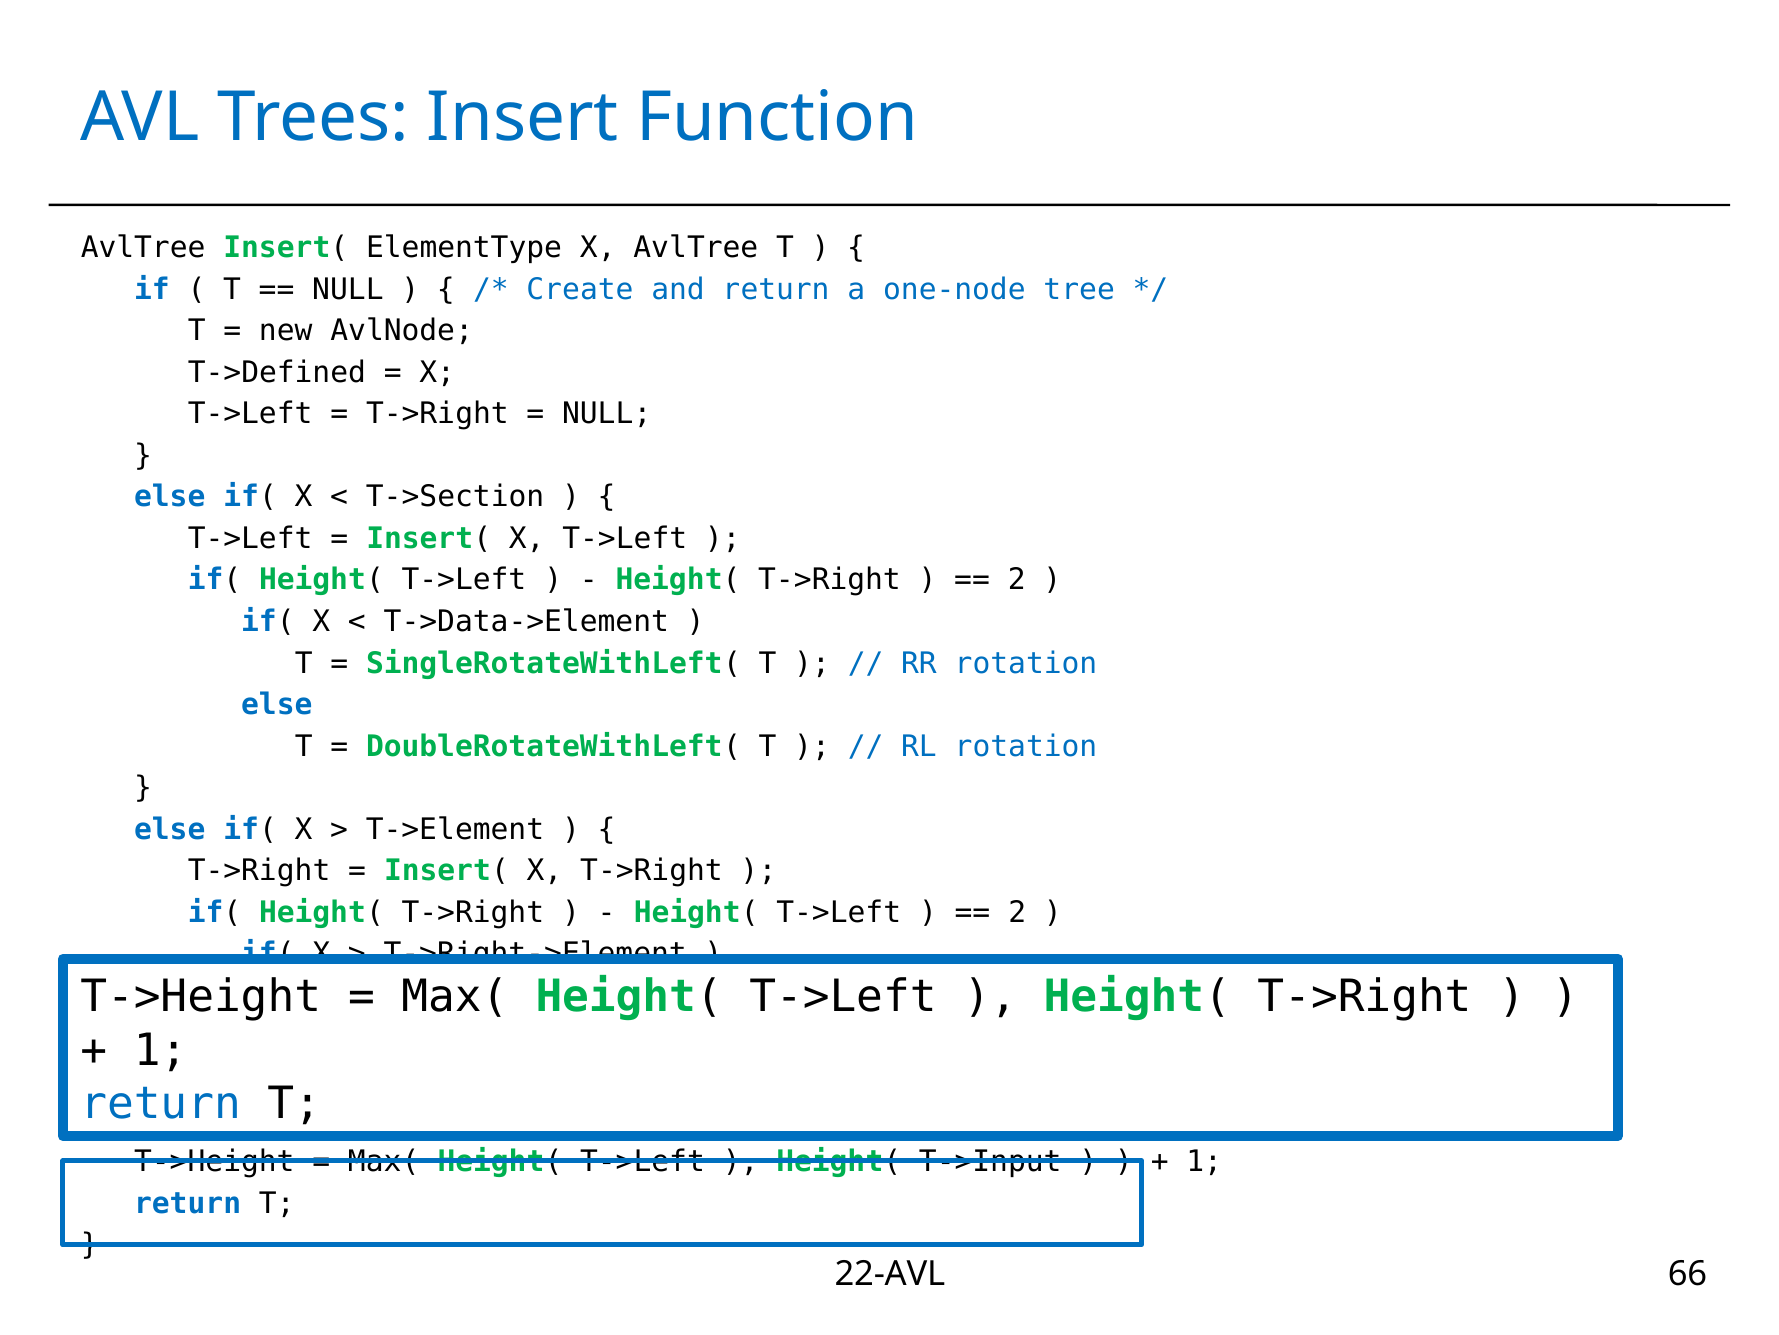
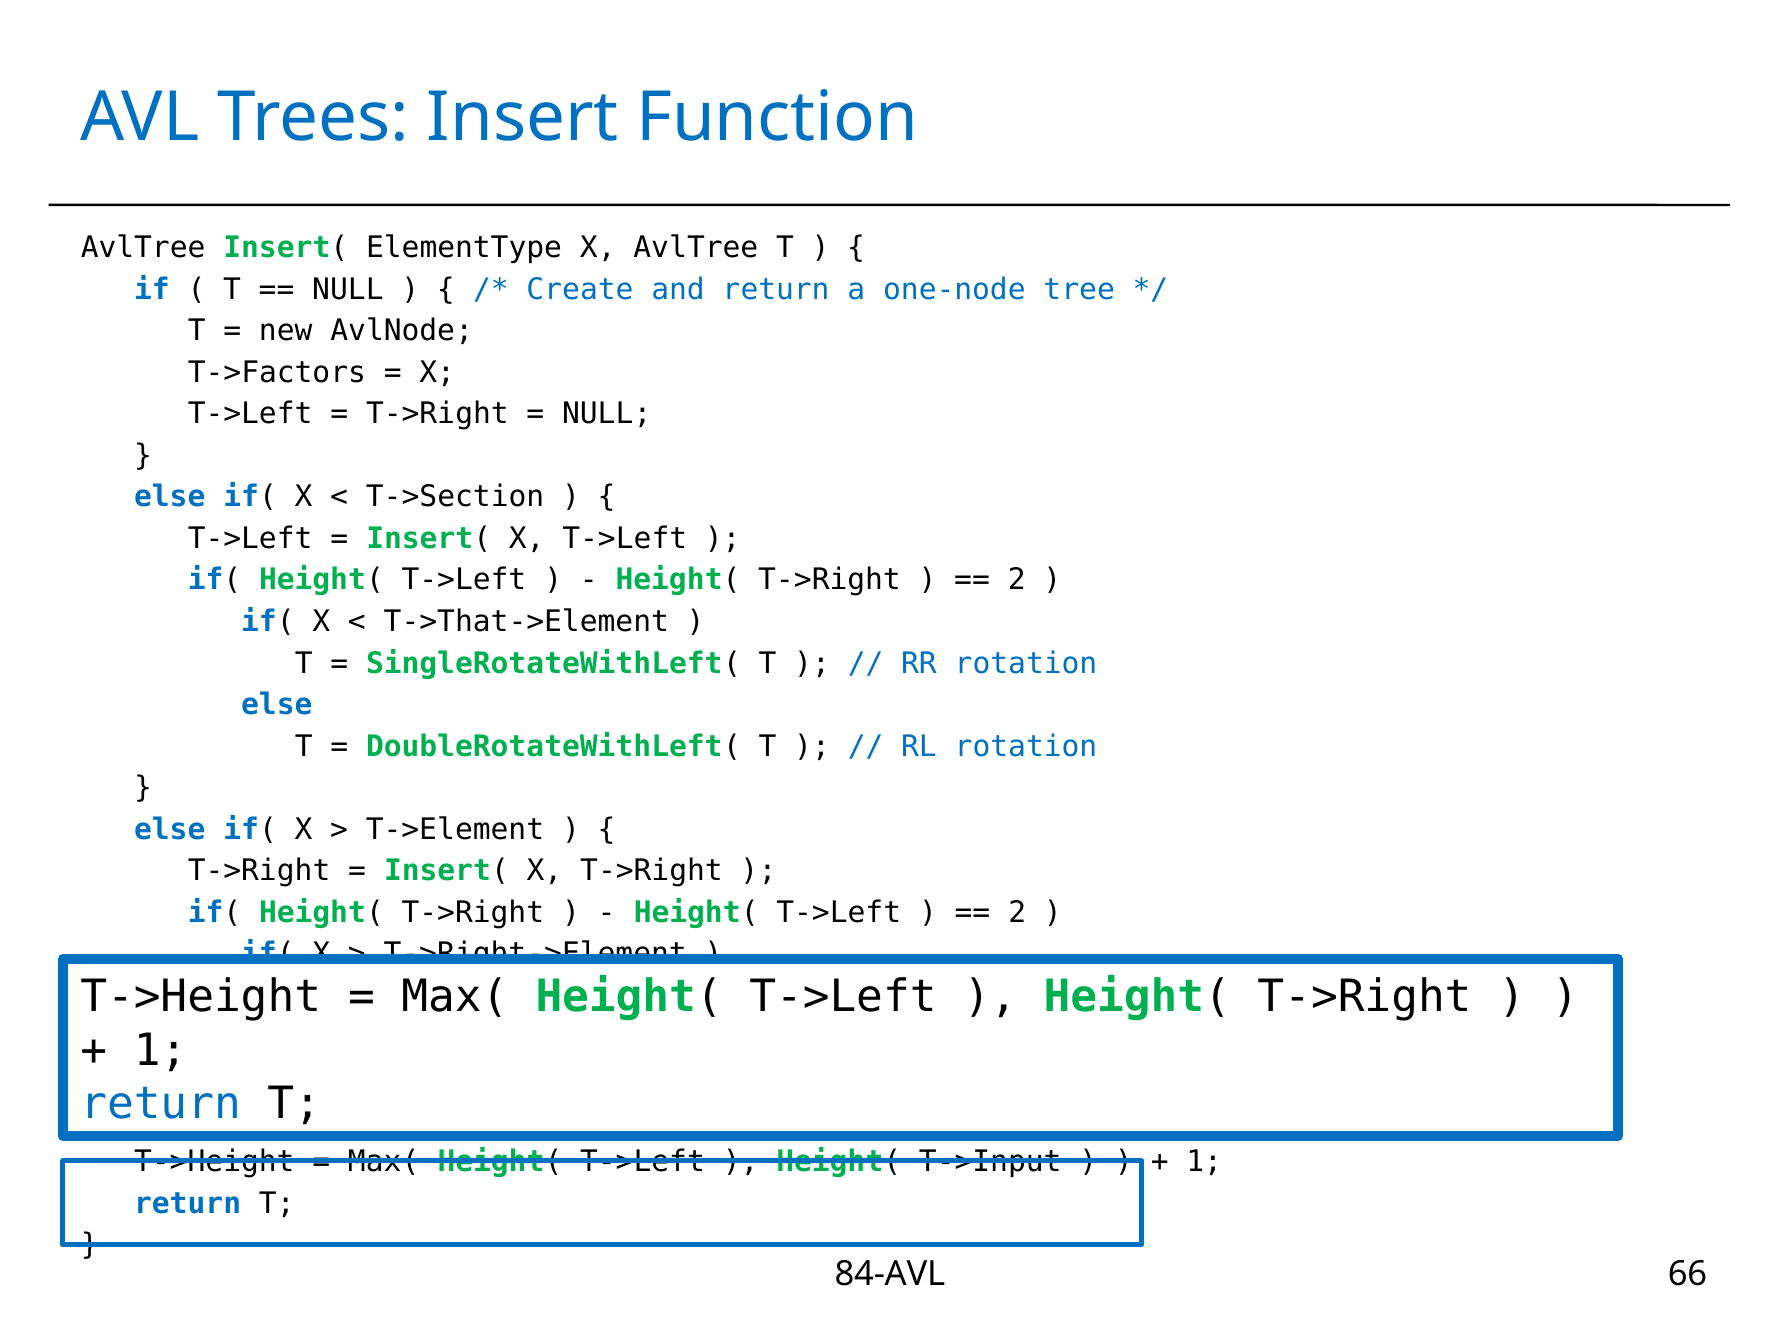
T->Defined: T->Defined -> T->Factors
T->Data->Element: T->Data->Element -> T->That->Element
22-AVL: 22-AVL -> 84-AVL
